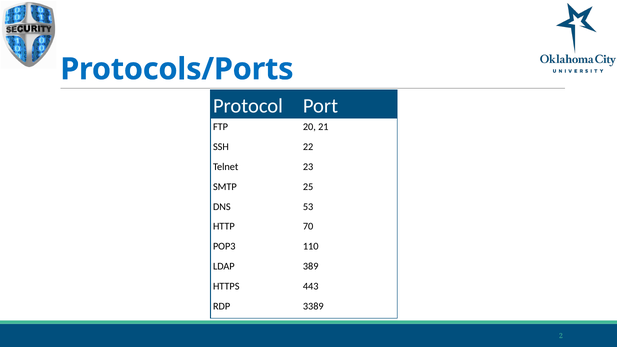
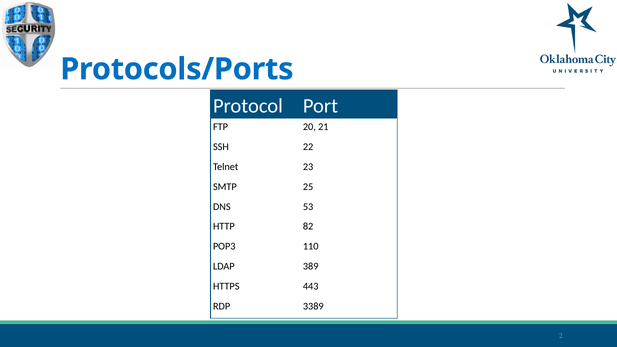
70: 70 -> 82
